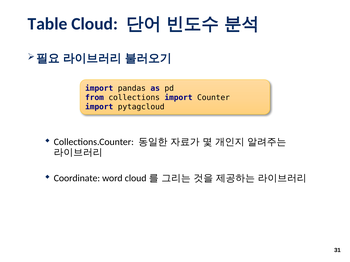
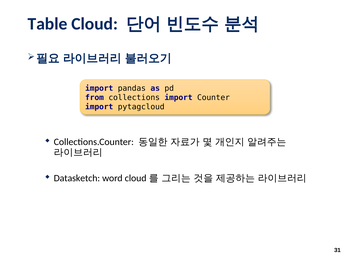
Coordinate: Coordinate -> Datasketch
